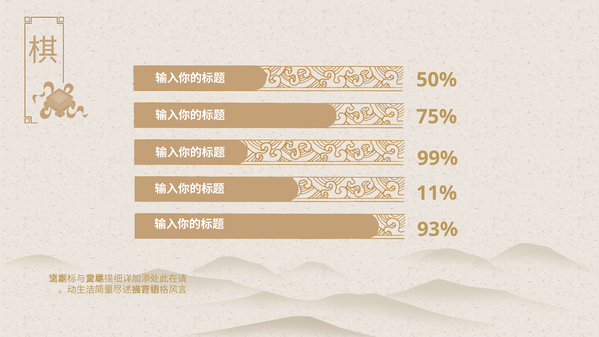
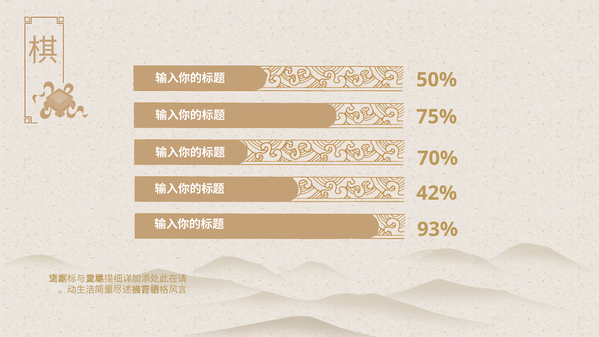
99%: 99% -> 70%
11%: 11% -> 42%
